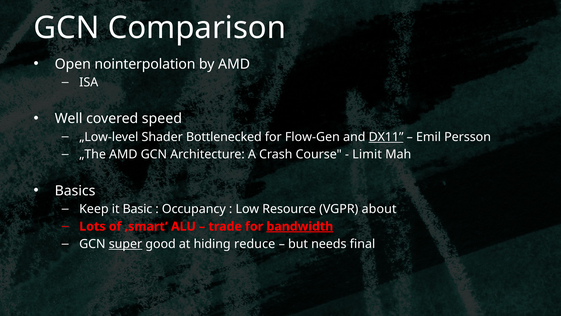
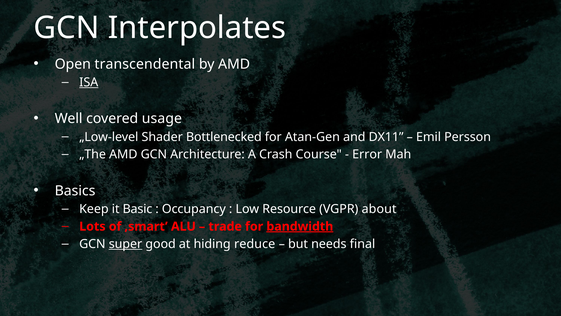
Comparison: Comparison -> Interpolates
nointerpolation: nointerpolation -> transcendental
ISA underline: none -> present
speed: speed -> usage
Flow-Gen: Flow-Gen -> Atan-Gen
DX11 underline: present -> none
Limit: Limit -> Error
